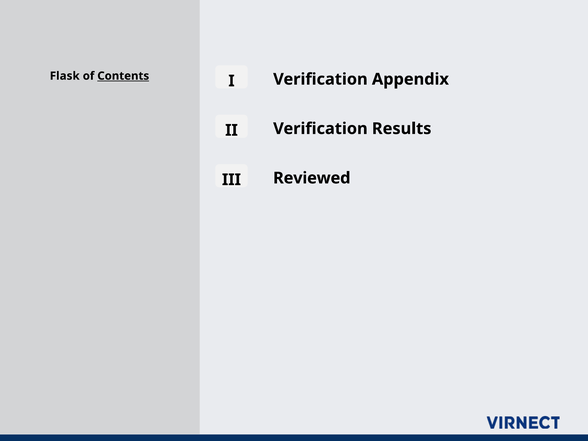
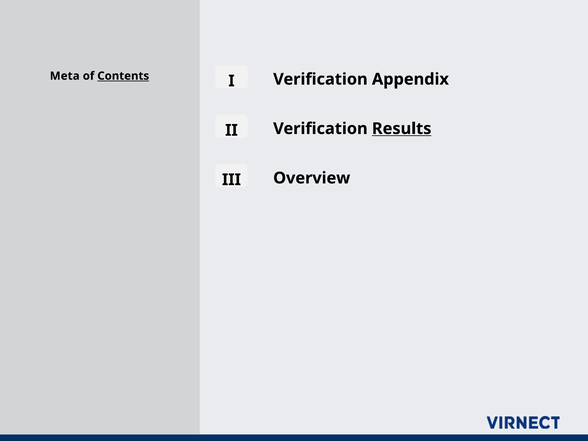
Flask: Flask -> Meta
Results underline: none -> present
Reviewed: Reviewed -> Overview
